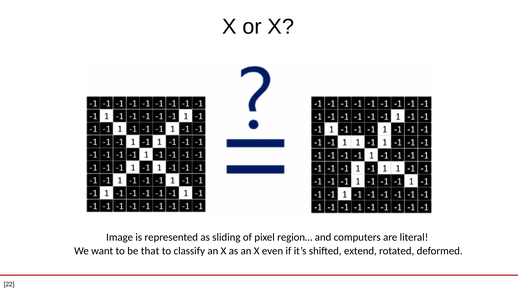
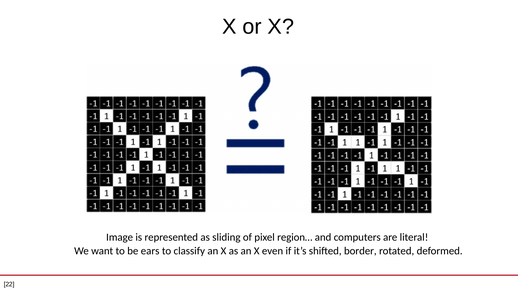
that: that -> ears
extend: extend -> border
